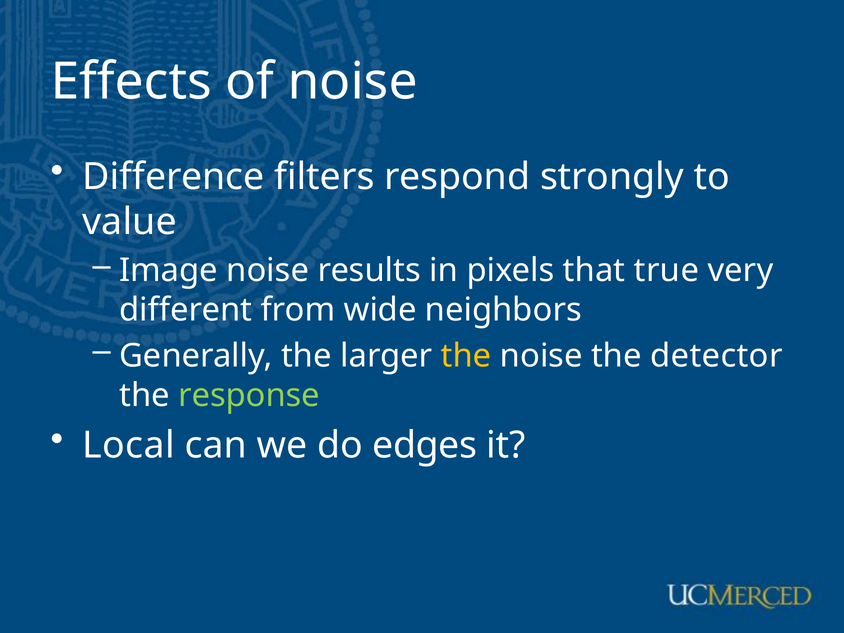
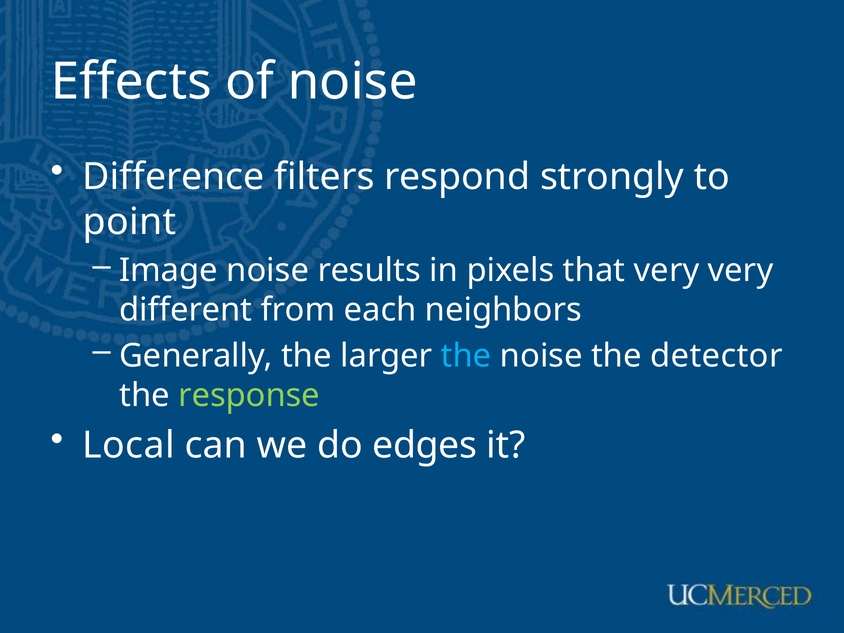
value: value -> point
that true: true -> very
wide: wide -> each
the at (466, 356) colour: yellow -> light blue
